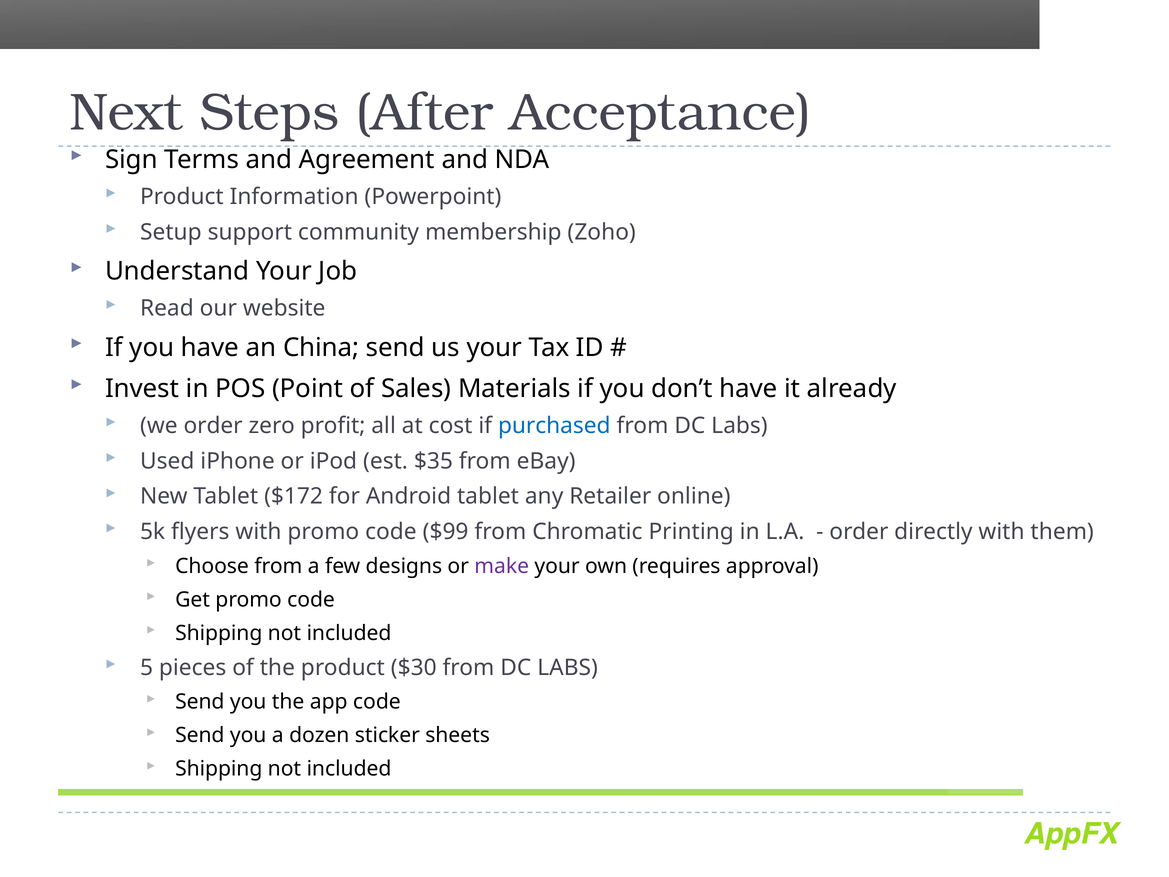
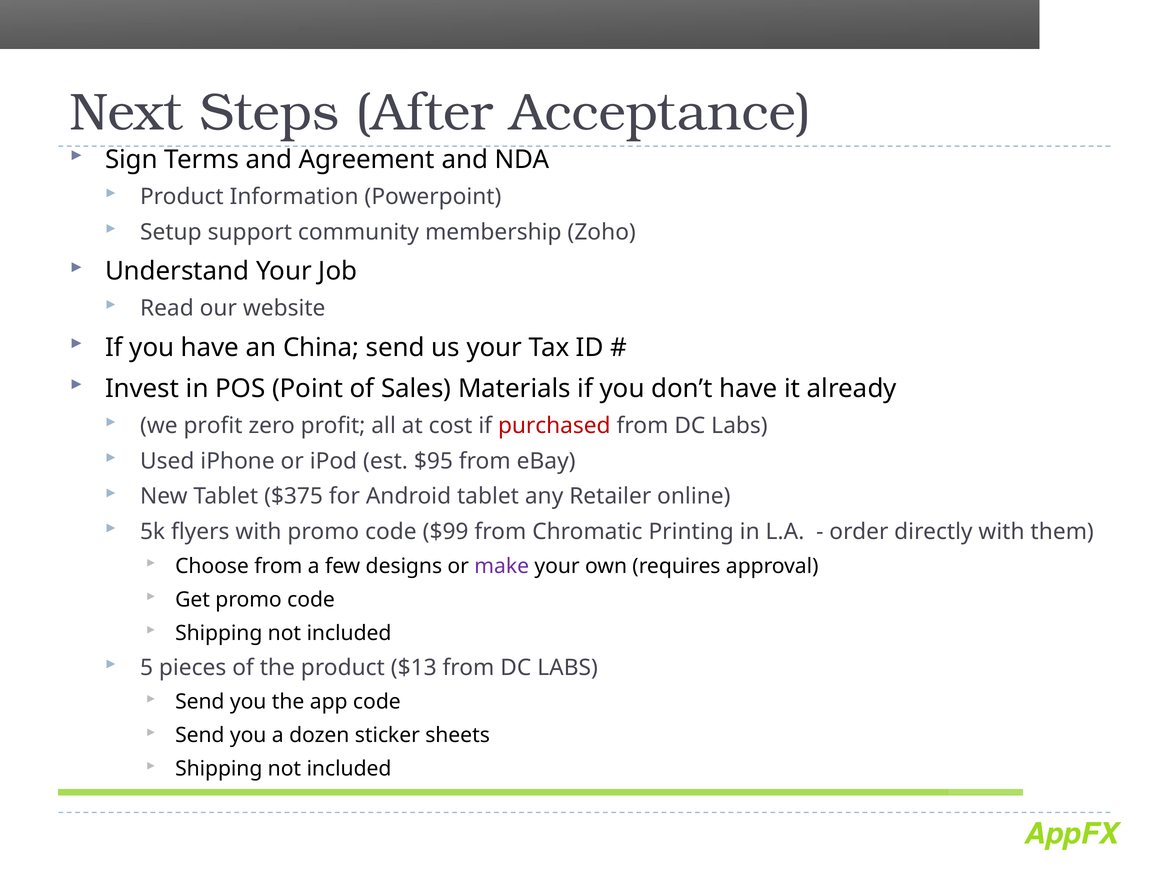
we order: order -> profit
purchased colour: blue -> red
$35: $35 -> $95
$172: $172 -> $375
$30: $30 -> $13
